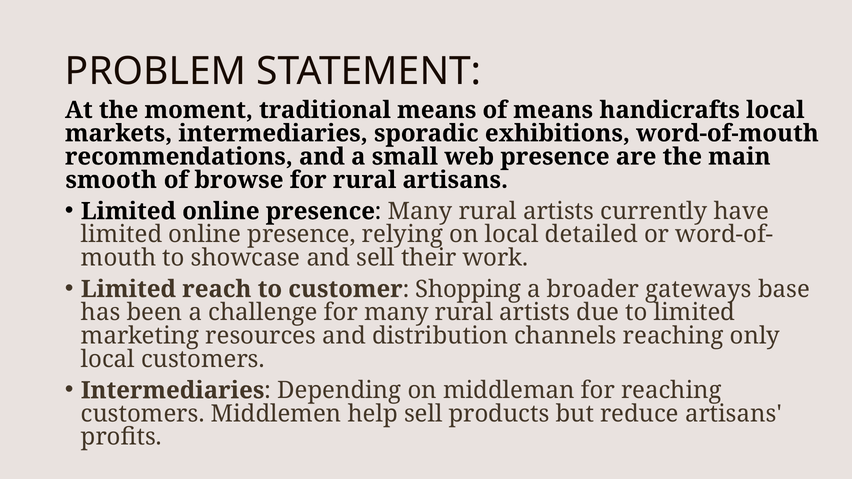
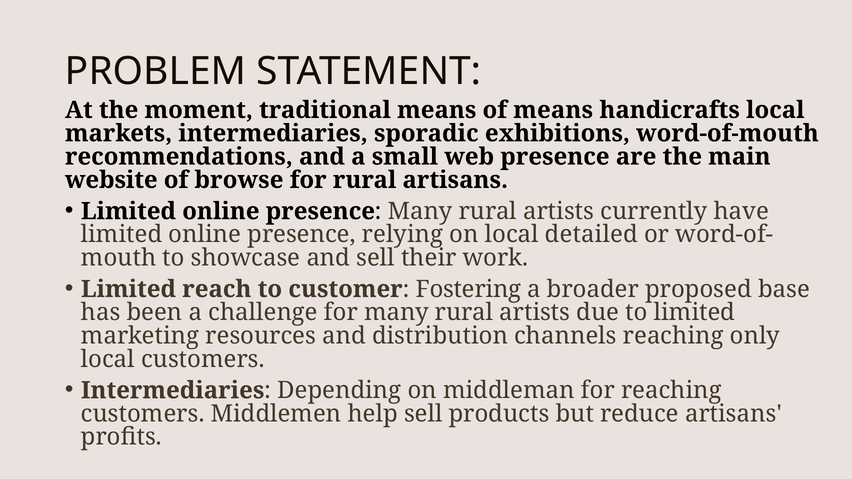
smooth: smooth -> website
Shopping: Shopping -> Fostering
gateways: gateways -> proposed
